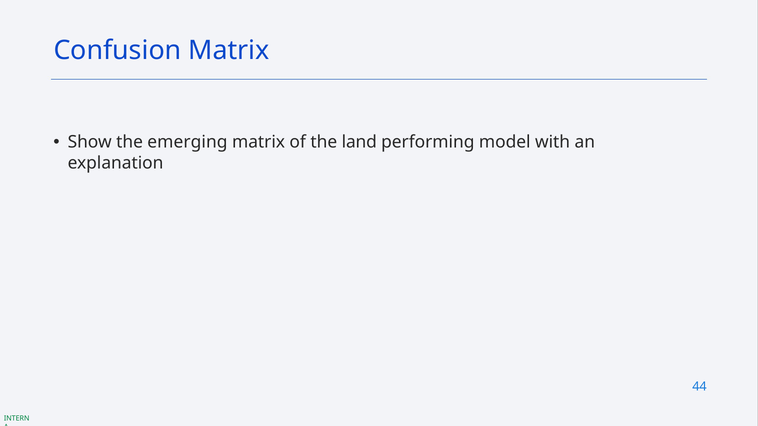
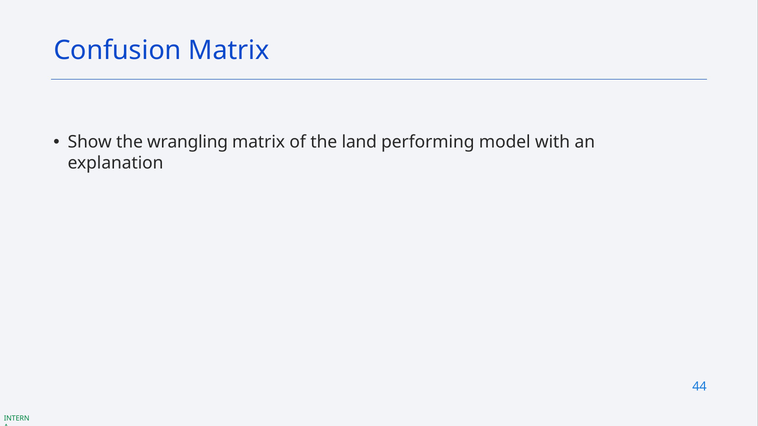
emerging: emerging -> wrangling
